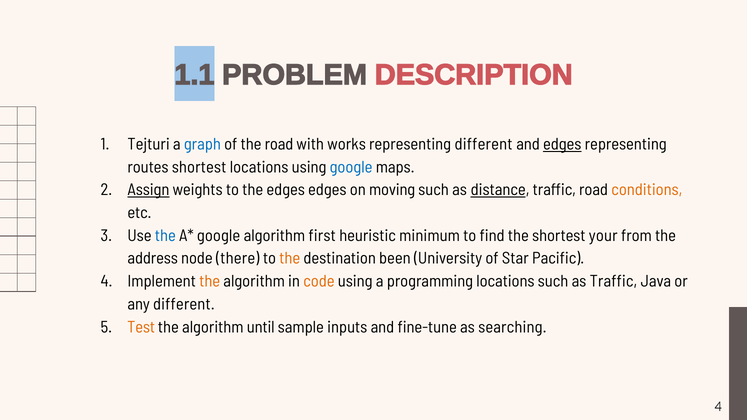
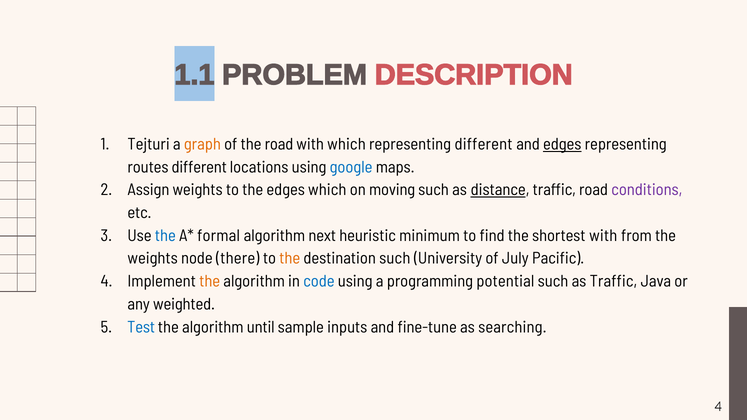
graph colour: blue -> orange
with works: works -> which
routes shortest: shortest -> different
Assign underline: present -> none
edges edges: edges -> which
conditions colour: orange -> purple
google at (219, 236): google -> formal
first: first -> next
shortest your: your -> with
address at (153, 259): address -> weights
destination been: been -> such
Star: Star -> July
code colour: orange -> blue
programming locations: locations -> potential
any different: different -> weighted
Test colour: orange -> blue
